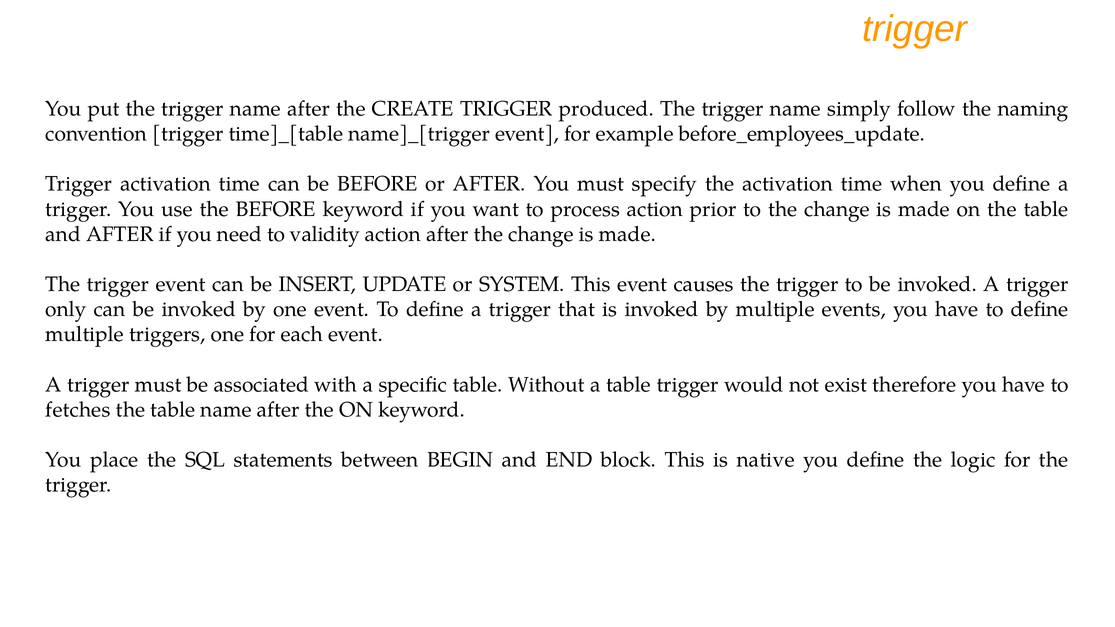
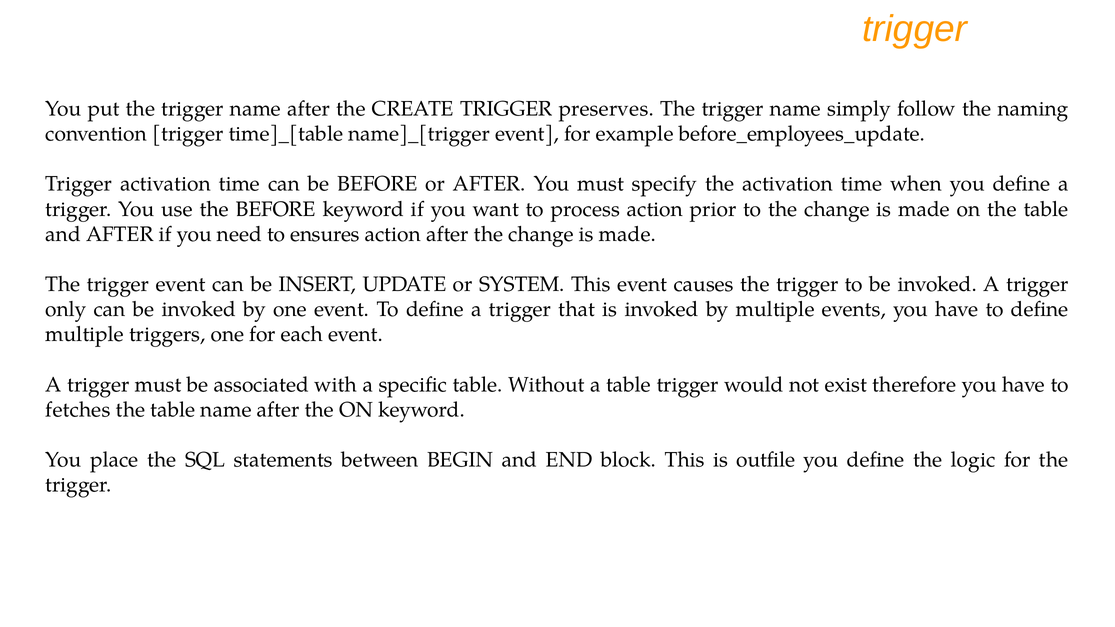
produced: produced -> preserves
validity: validity -> ensures
native: native -> outfile
